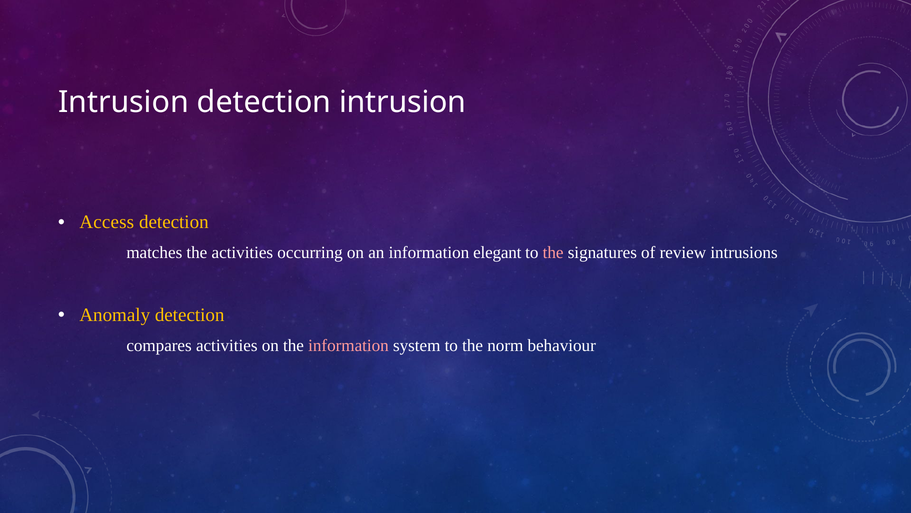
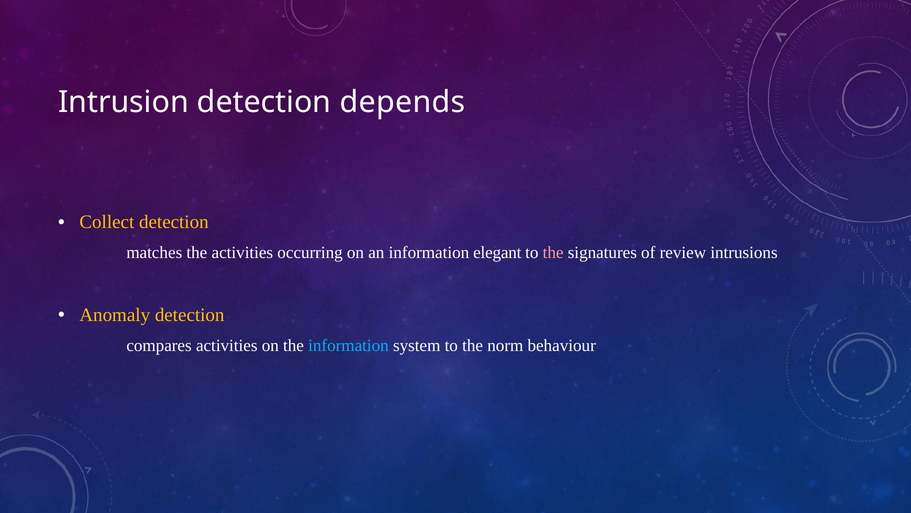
detection intrusion: intrusion -> depends
Access: Access -> Collect
information at (348, 345) colour: pink -> light blue
